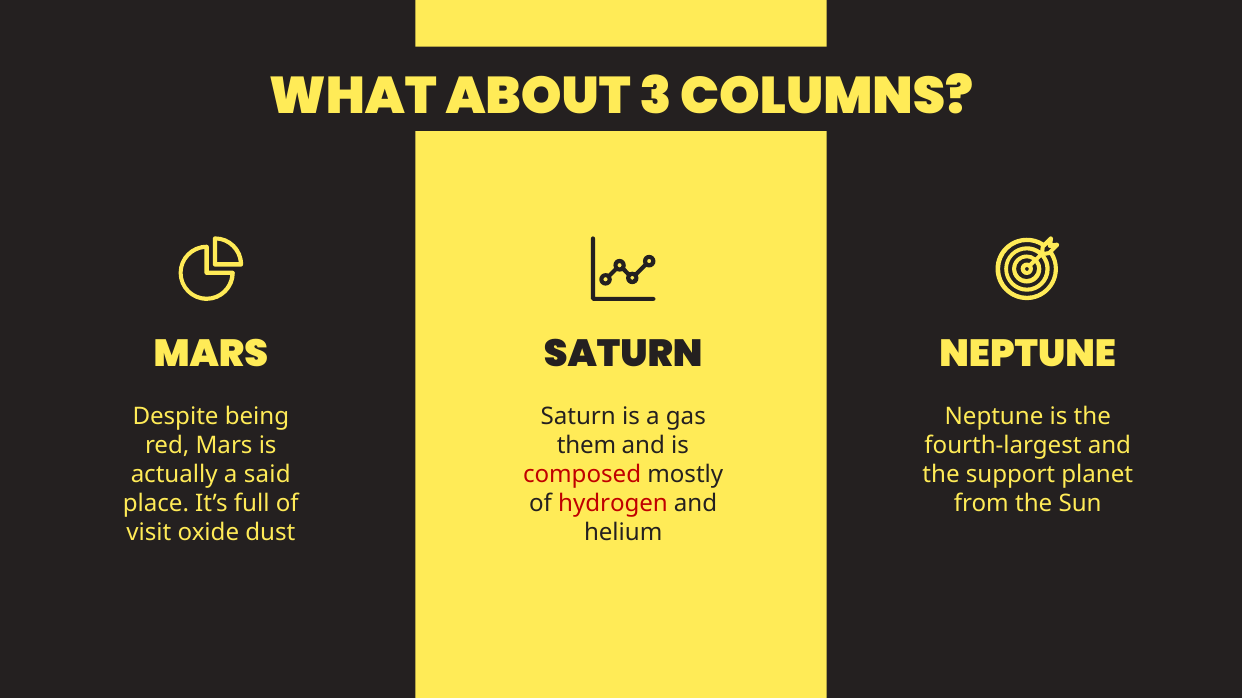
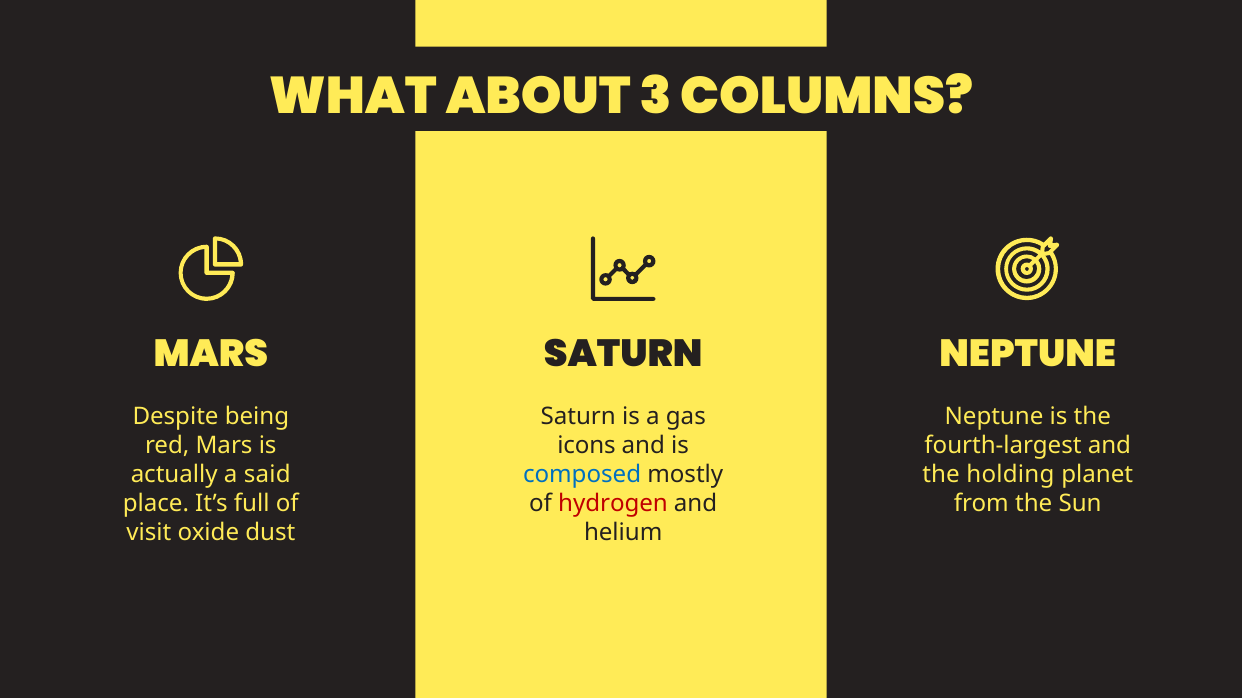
them: them -> icons
composed colour: red -> blue
support: support -> holding
